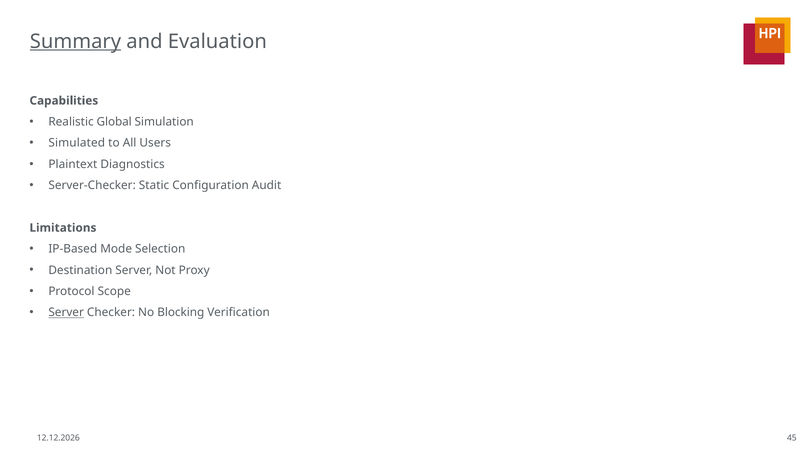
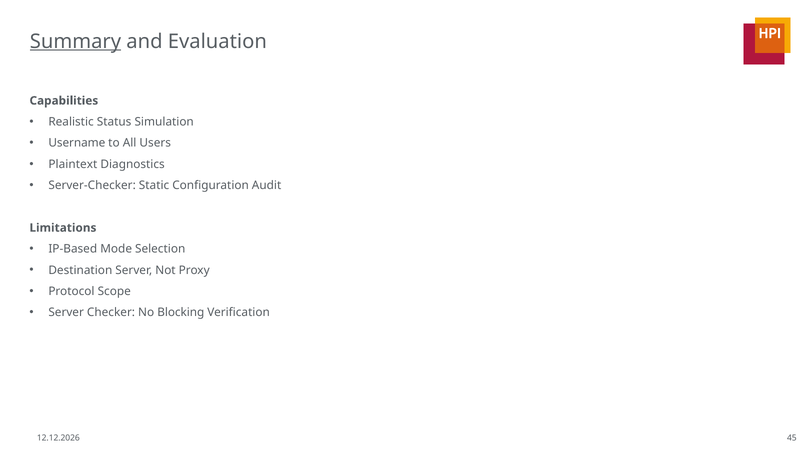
Global: Global -> Status
Simulated: Simulated -> Username
Server at (66, 313) underline: present -> none
